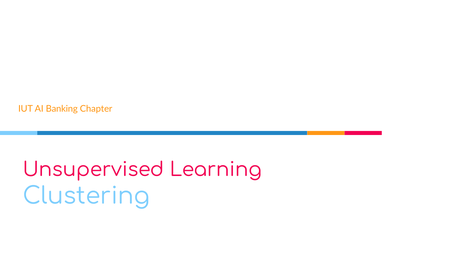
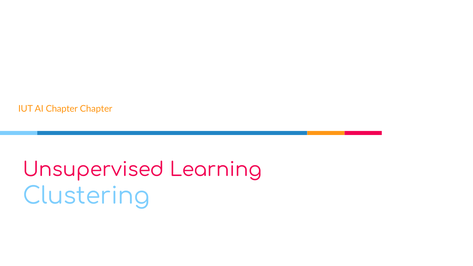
AI Banking: Banking -> Chapter
